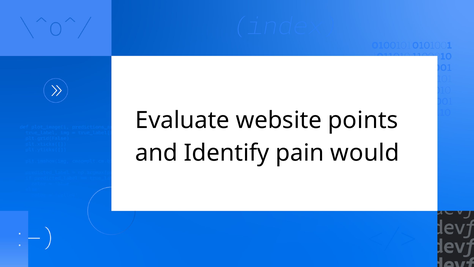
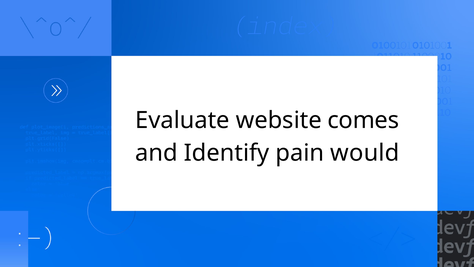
points: points -> comes
